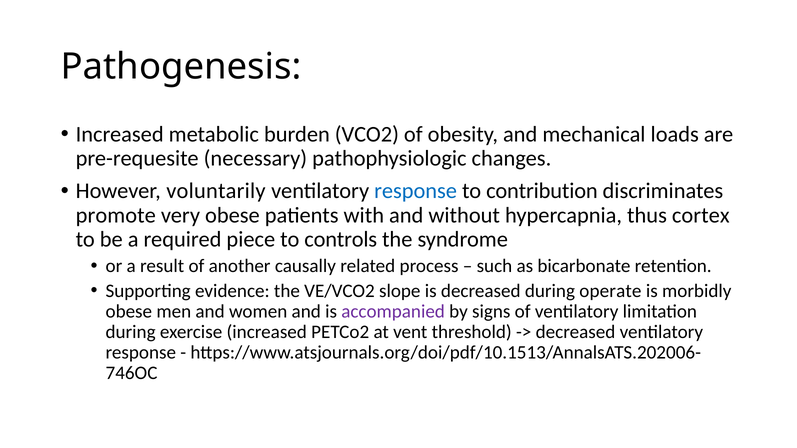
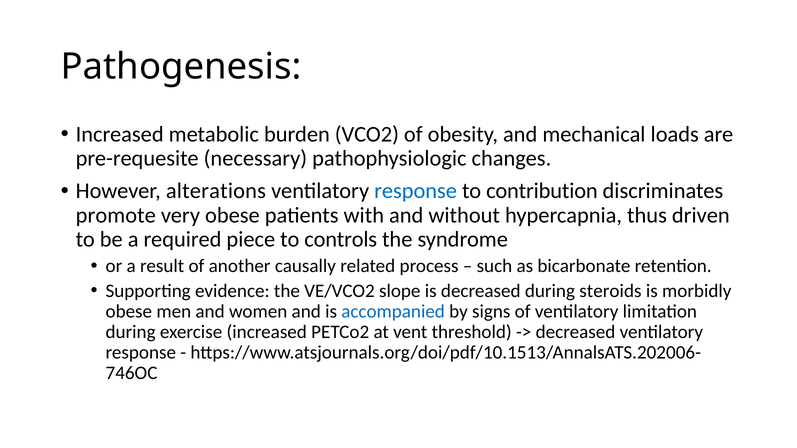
voluntarily: voluntarily -> alterations
cortex: cortex -> driven
operate: operate -> steroids
accompanied colour: purple -> blue
